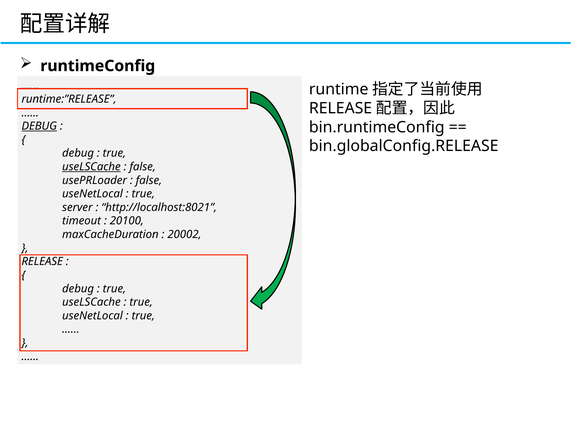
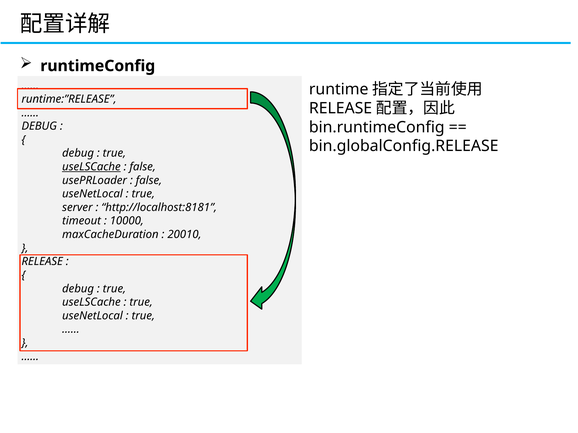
DEBUG at (39, 126) underline: present -> none
http://localhost:8021: http://localhost:8021 -> http://localhost:8181
20100: 20100 -> 10000
20002: 20002 -> 20010
